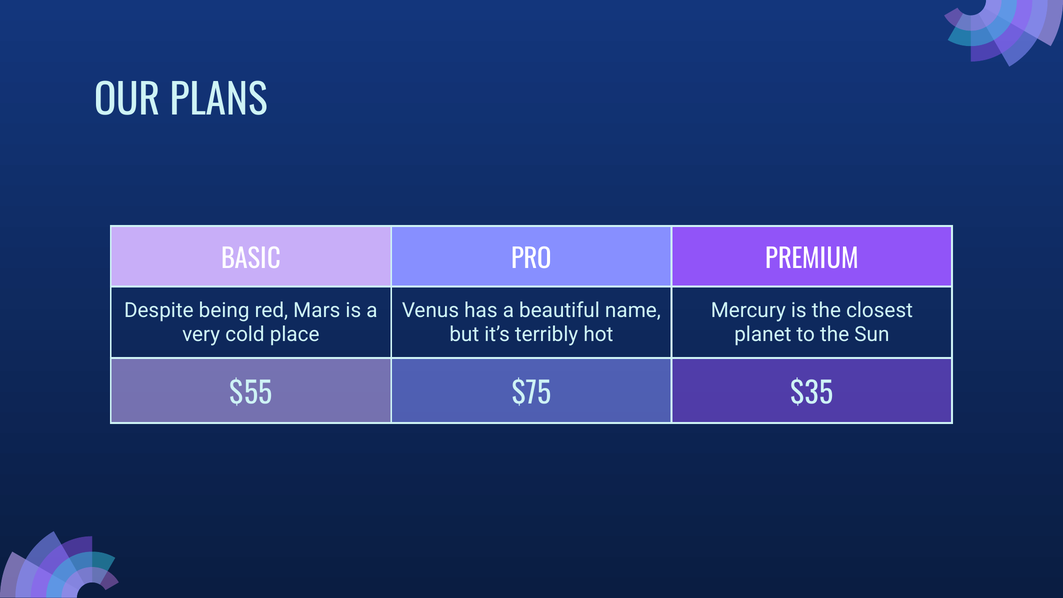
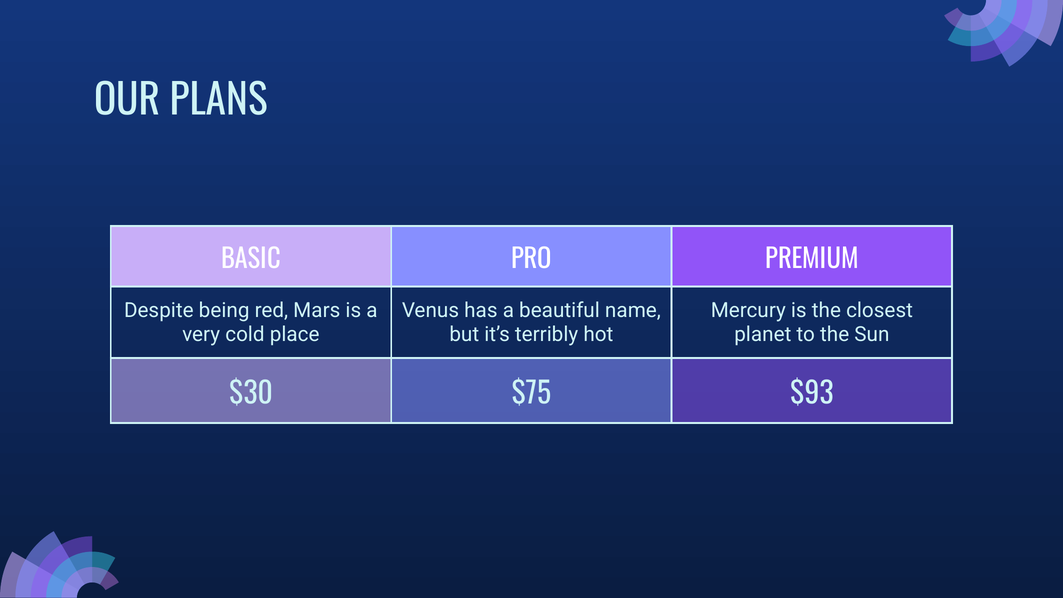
$55: $55 -> $30
$35: $35 -> $93
